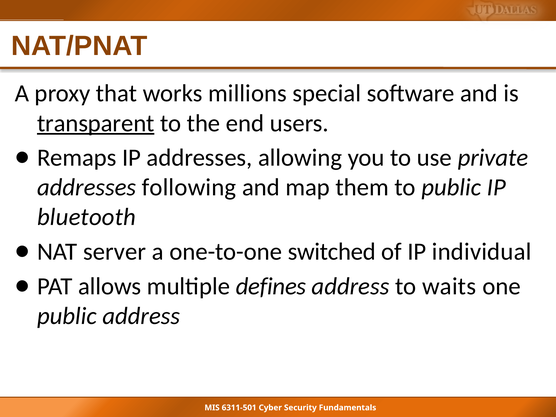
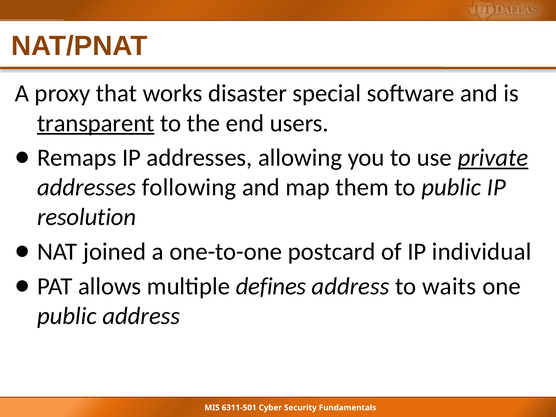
millions: millions -> disaster
private underline: none -> present
bluetooth: bluetooth -> resolution
server: server -> joined
switched: switched -> postcard
